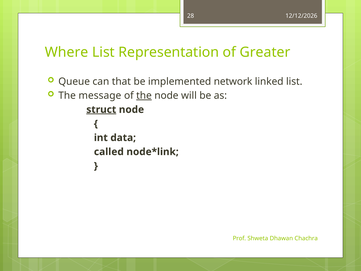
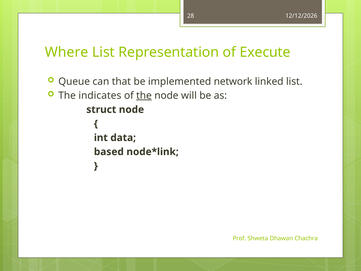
Greater: Greater -> Execute
message: message -> indicates
struct underline: present -> none
called: called -> based
